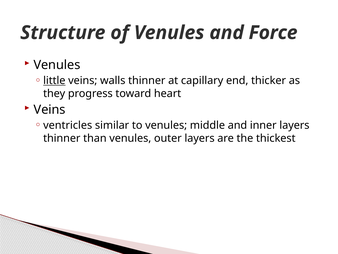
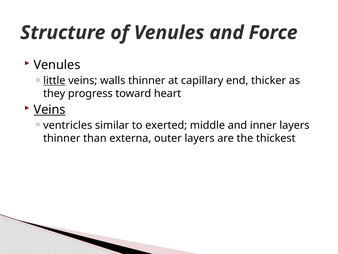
Veins at (50, 110) underline: none -> present
to venules: venules -> exerted
than venules: venules -> externa
